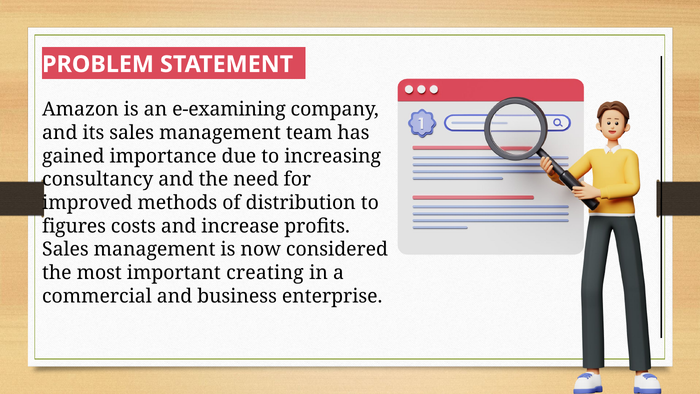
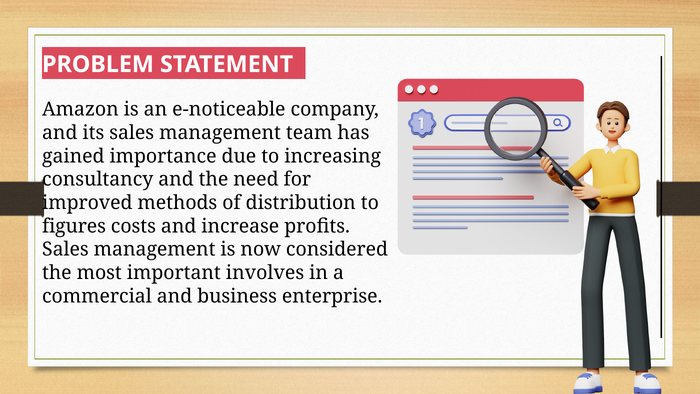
e-examining: e-examining -> e-noticeable
creating: creating -> involves
